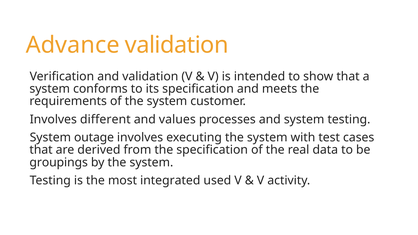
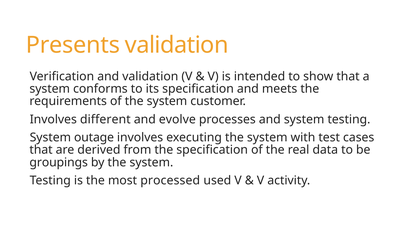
Advance: Advance -> Presents
values: values -> evolve
integrated: integrated -> processed
